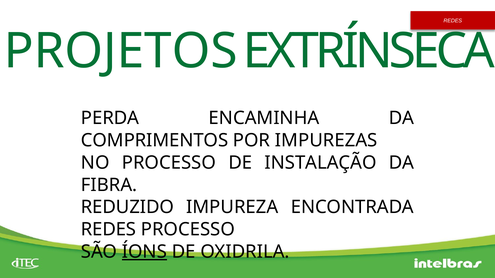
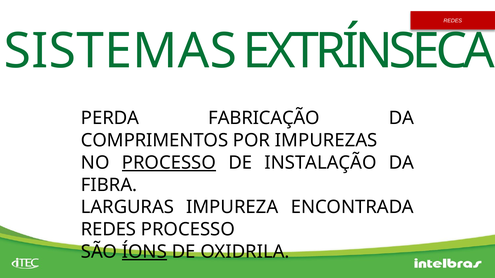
PROJETOS: PROJETOS -> SISTEMAS
ENCAMINHA: ENCAMINHA -> FABRICAÇÃO
PROCESSO at (169, 163) underline: none -> present
REDUZIDO: REDUZIDO -> LARGURAS
